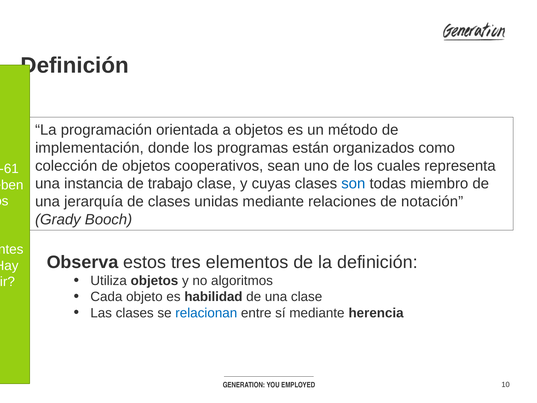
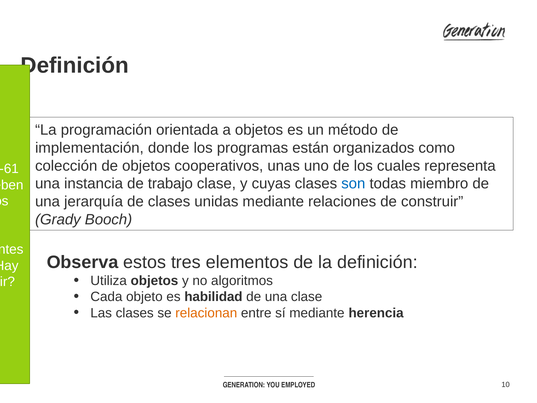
cooperativos sean: sean -> unas
notación: notación -> construir
relacionan colour: blue -> orange
